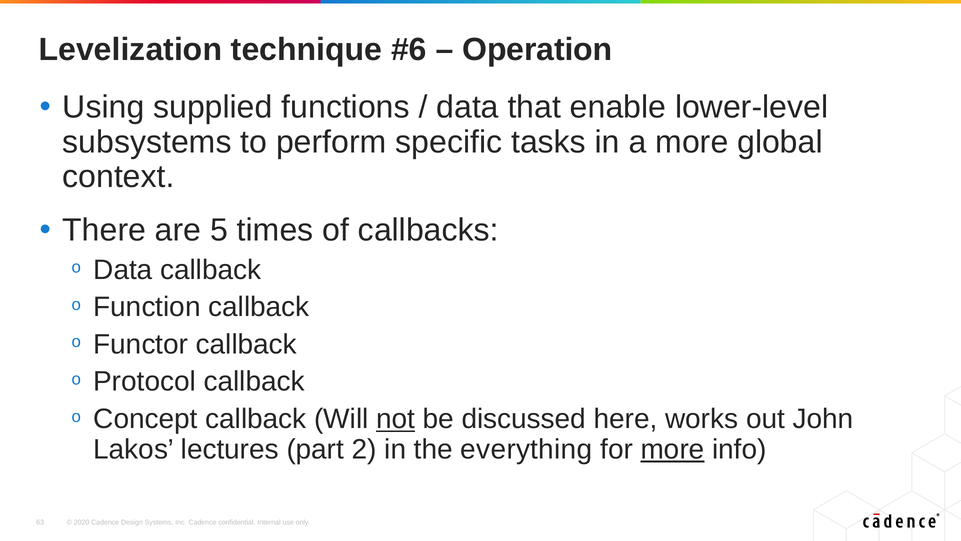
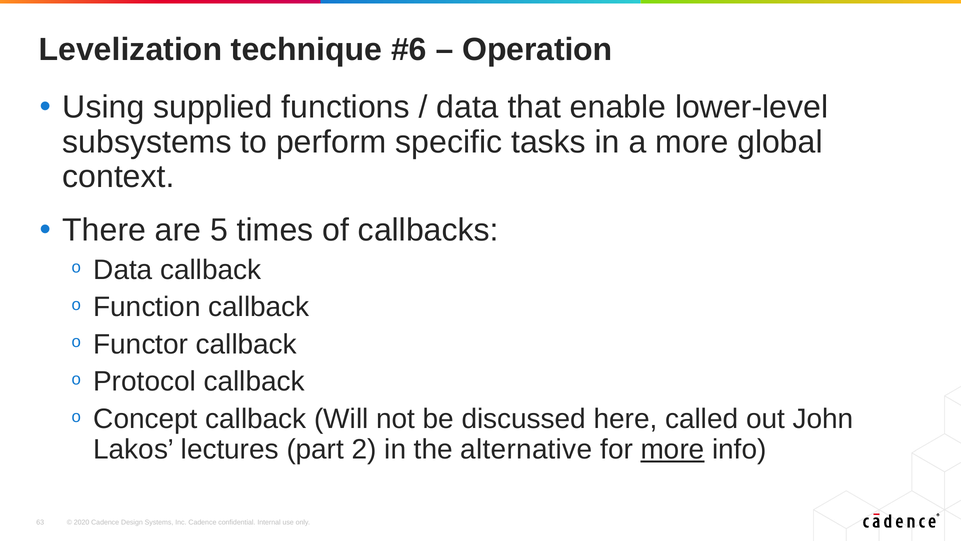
not underline: present -> none
works: works -> called
everything: everything -> alternative
